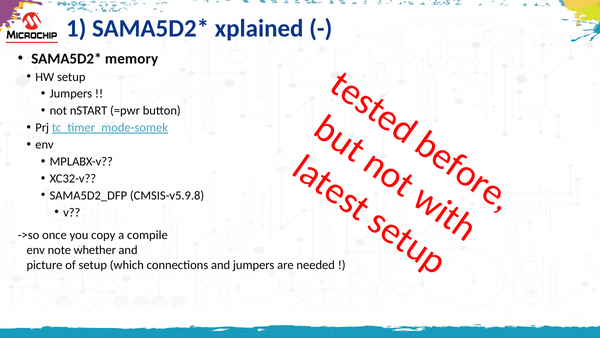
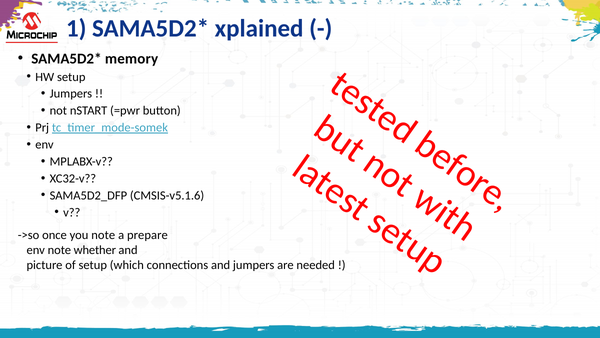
CMSIS-v5.9.8: CMSIS-v5.9.8 -> CMSIS-v5.1.6
you copy: copy -> note
compile: compile -> prepare
